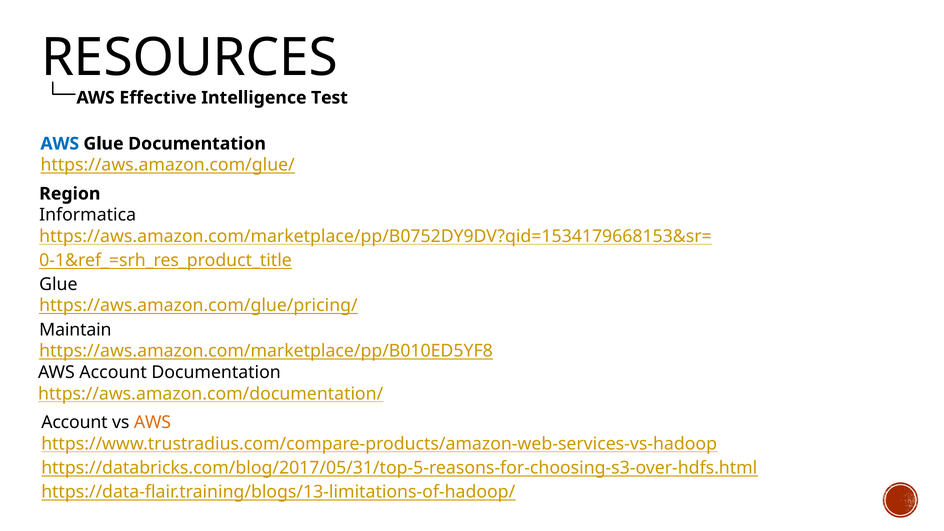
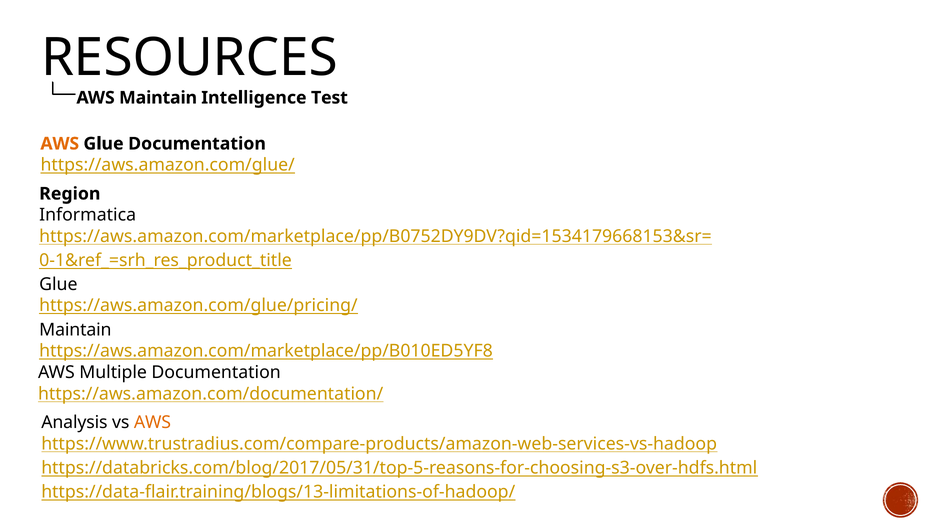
AWS Effective: Effective -> Maintain
AWS at (60, 144) colour: blue -> orange
AWS Account: Account -> Multiple
Account at (74, 422): Account -> Analysis
